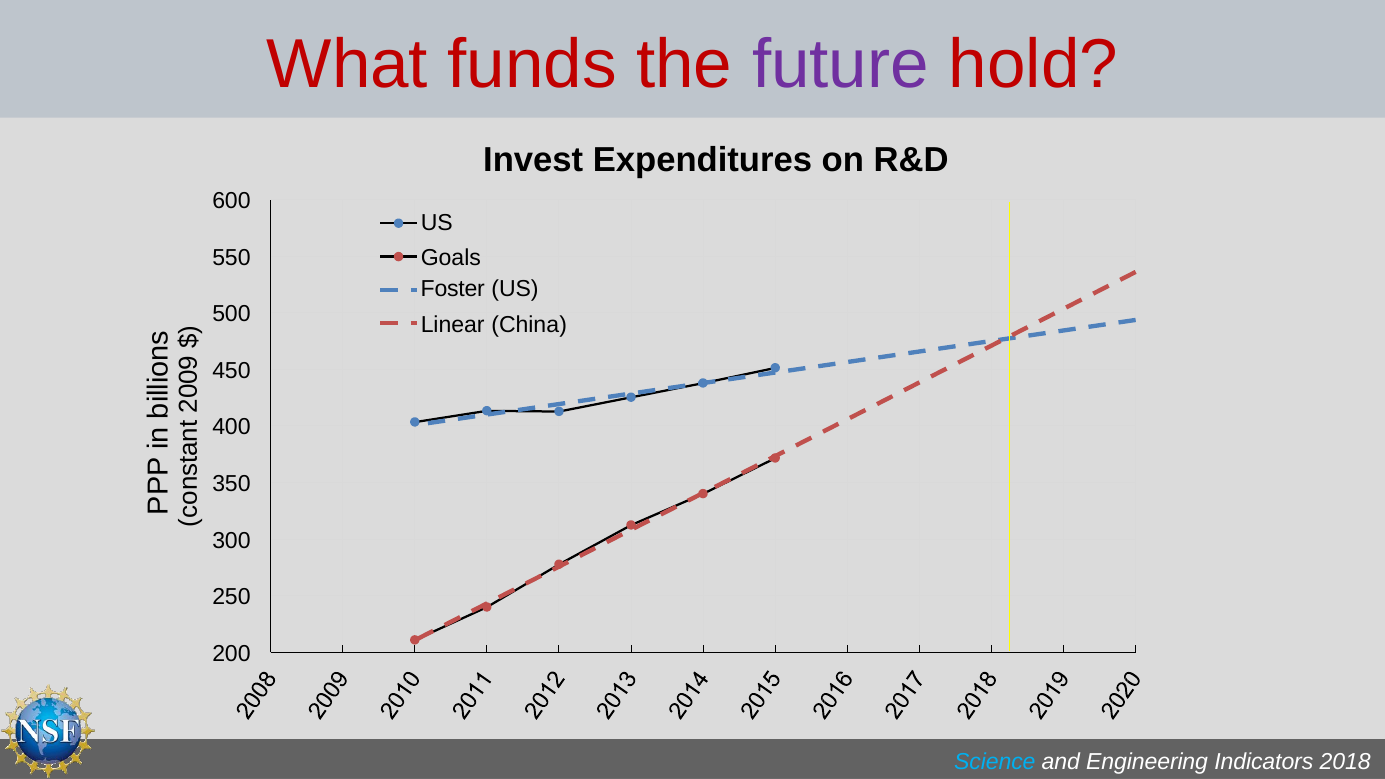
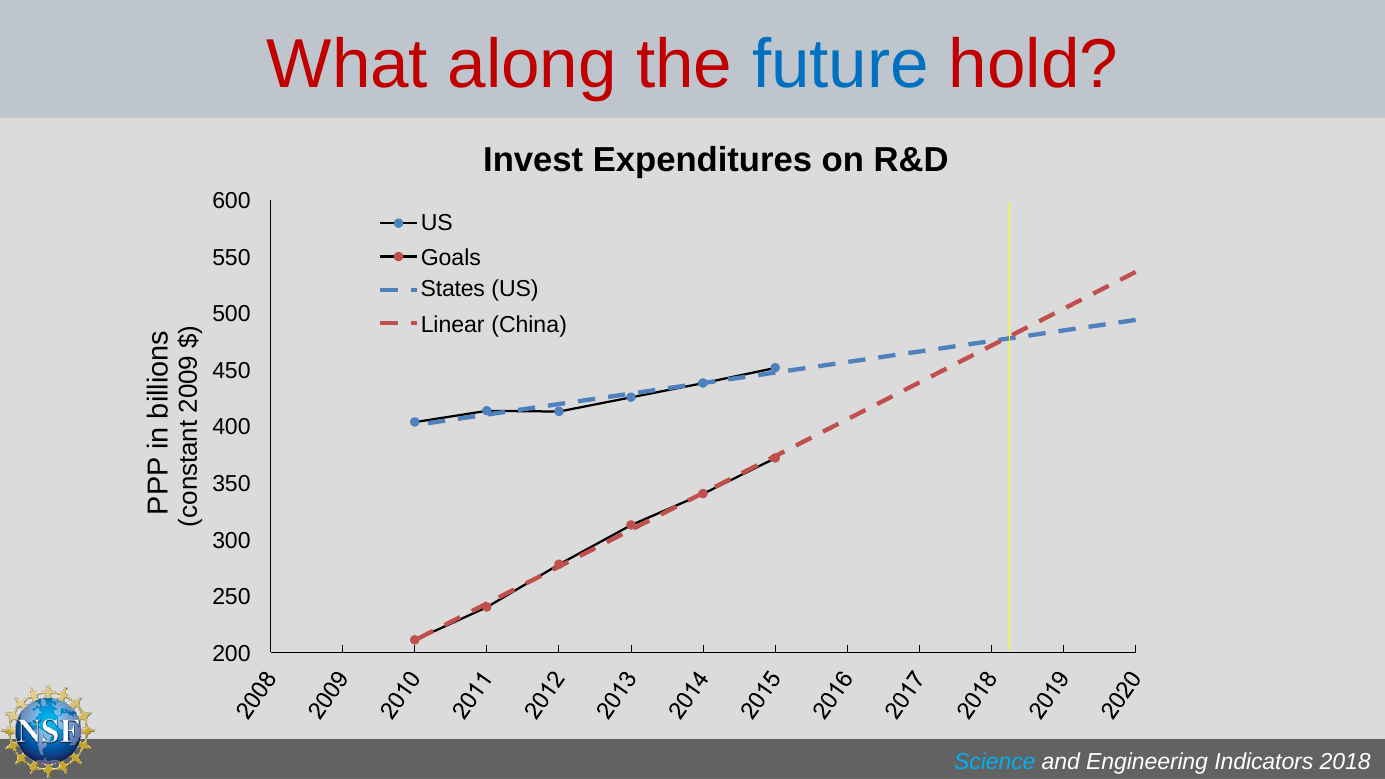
funds: funds -> along
future colour: purple -> blue
Foster: Foster -> States
